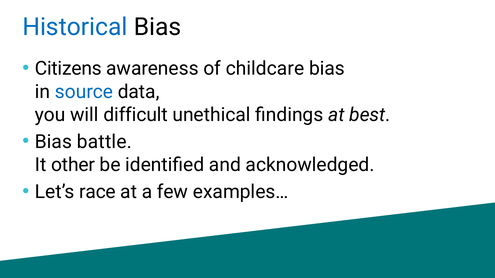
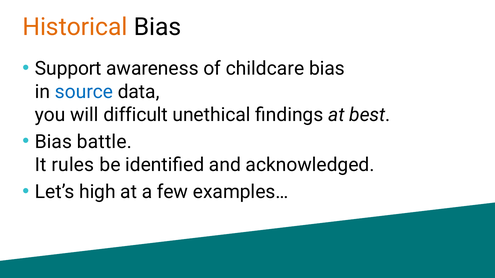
Historical colour: blue -> orange
Citizens: Citizens -> Support
other: other -> rules
race: race -> high
